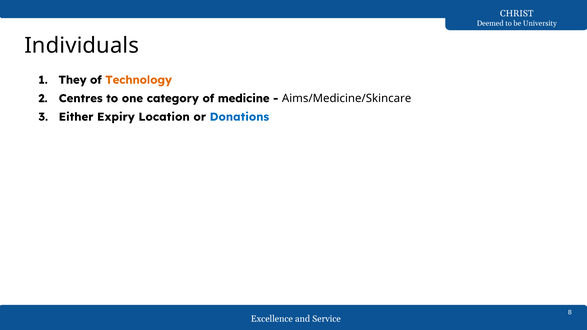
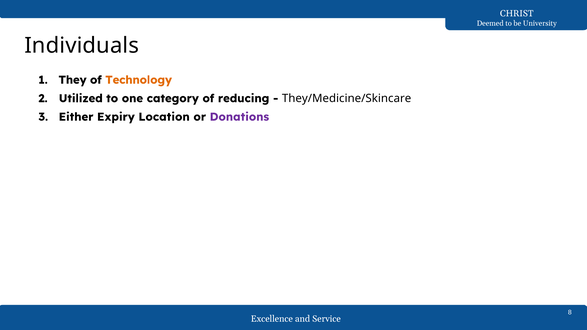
Centres: Centres -> Utilized
medicine: medicine -> reducing
Aims/Medicine/Skincare: Aims/Medicine/Skincare -> They/Medicine/Skincare
Donations colour: blue -> purple
